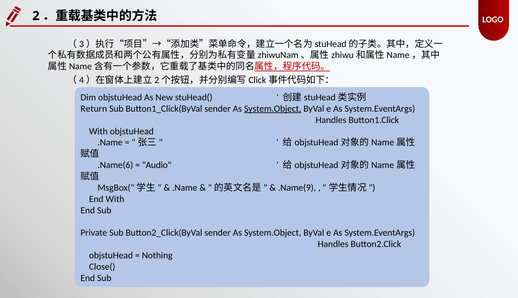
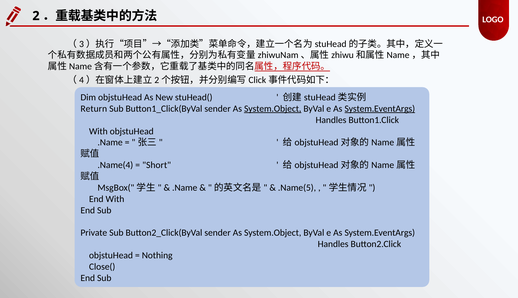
System.EventArgs at (380, 109) underline: none -> present
.Name(6: .Name(6 -> .Name(4
Audio: Audio -> Short
.Name(9: .Name(9 -> .Name(5
